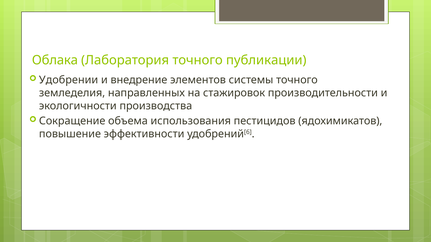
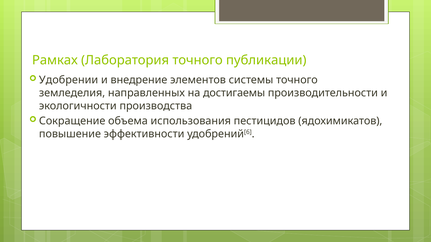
Облака: Облака -> Рамках
стажировок: стажировок -> достигаемы
